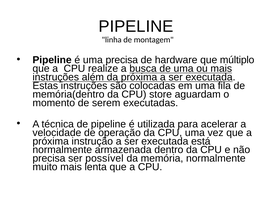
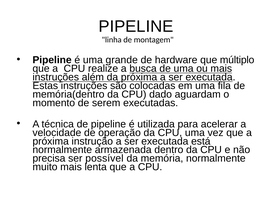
uma precisa: precisa -> grande
store: store -> dado
